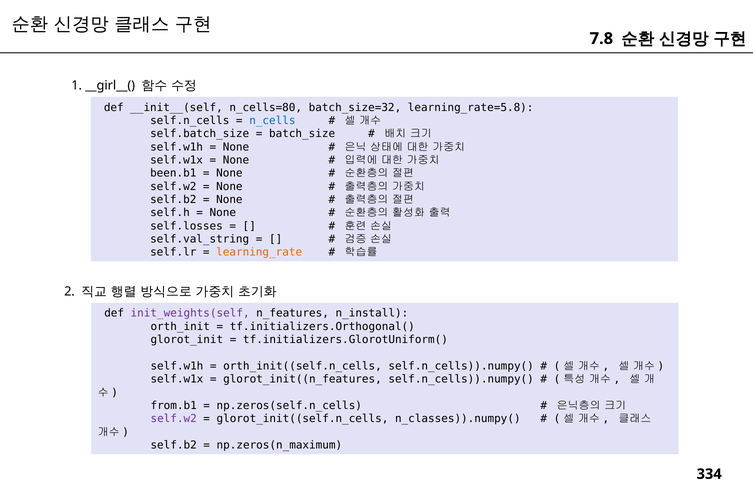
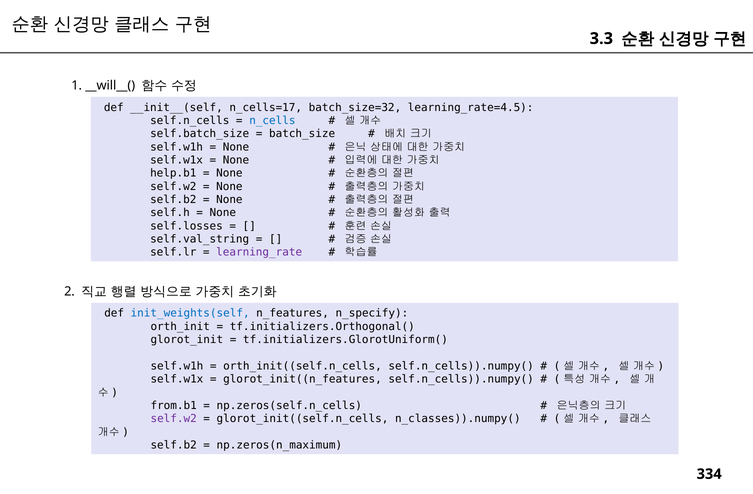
7.8: 7.8 -> 3.3
__girl__(: __girl__( -> __will__(
n_cells=80: n_cells=80 -> n_cells=17
learning_rate=5.8: learning_rate=5.8 -> learning_rate=4.5
been.b1: been.b1 -> help.b1
learning_rate colour: orange -> purple
init_weights(self colour: purple -> blue
n_install: n_install -> n_specify
